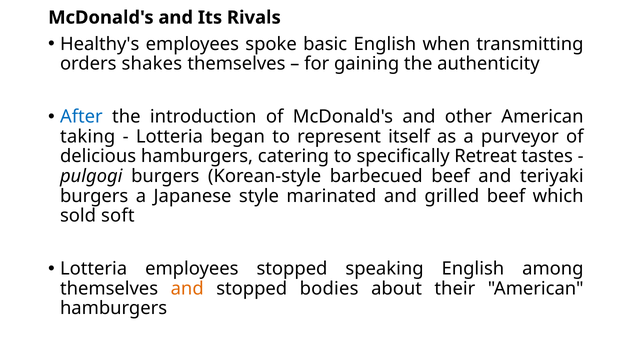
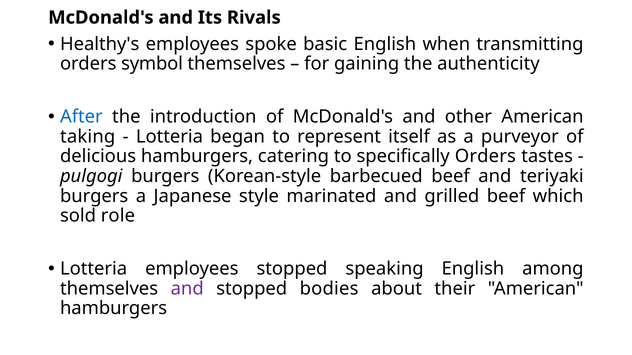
shakes: shakes -> symbol
specifically Retreat: Retreat -> Orders
soft: soft -> role
and at (187, 289) colour: orange -> purple
